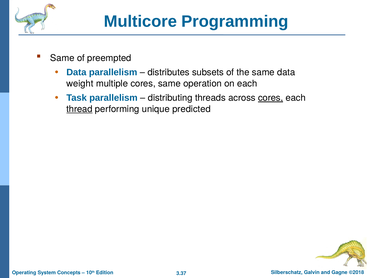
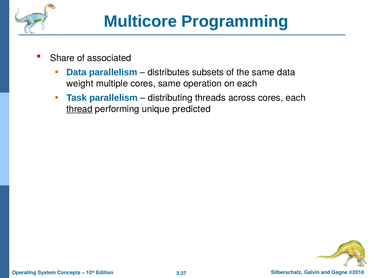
Same at (62, 58): Same -> Share
preempted: preempted -> associated
cores at (271, 98) underline: present -> none
